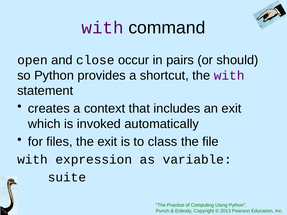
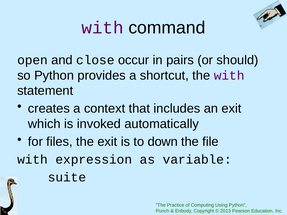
class: class -> down
